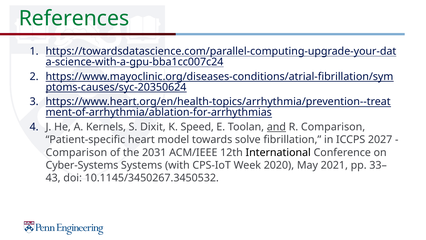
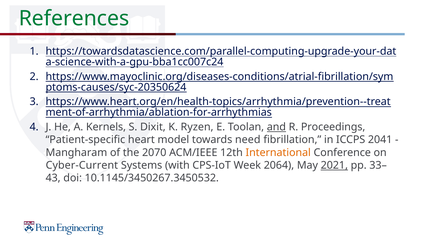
Speed: Speed -> Ryzen
R Comparison: Comparison -> Proceedings
solve: solve -> need
2027: 2027 -> 2041
Comparison at (76, 152): Comparison -> Mangharam
2031: 2031 -> 2070
International colour: black -> orange
Cyber-Systems: Cyber-Systems -> Cyber-Current
2020: 2020 -> 2064
2021 underline: none -> present
